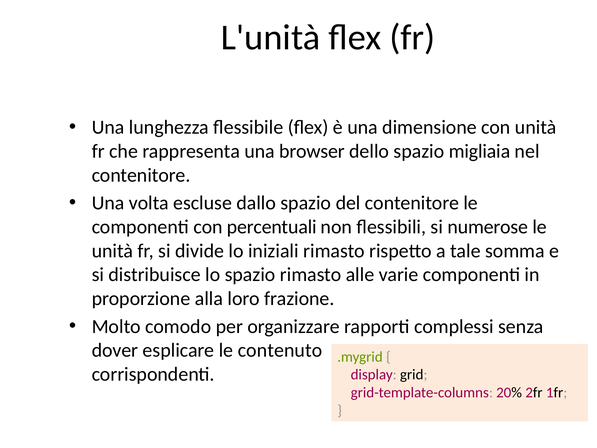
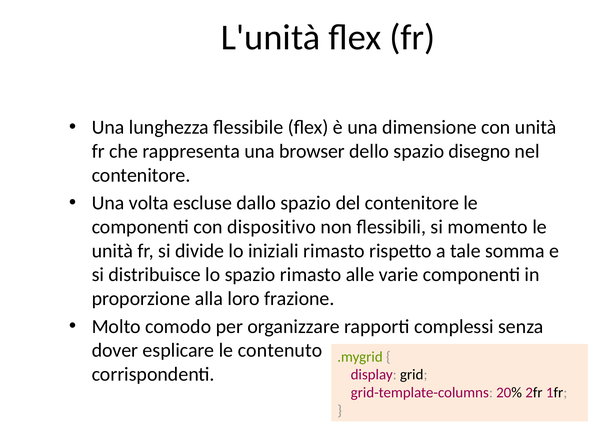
migliaia: migliaia -> disegno
percentuali: percentuali -> dispositivo
numerose: numerose -> momento
